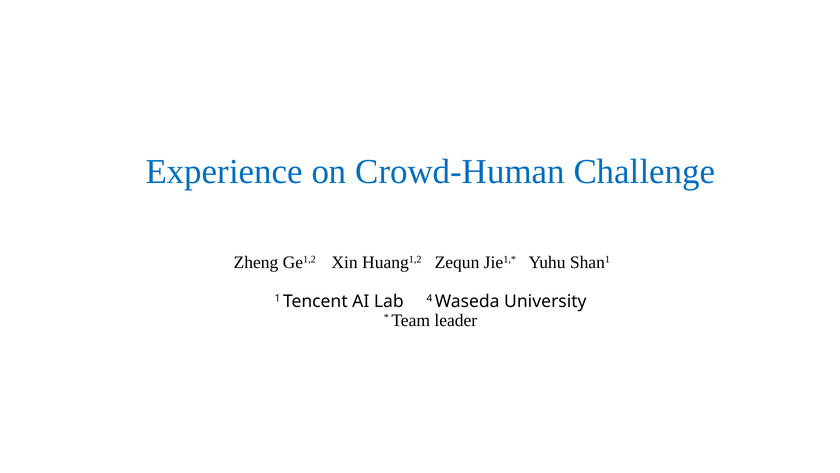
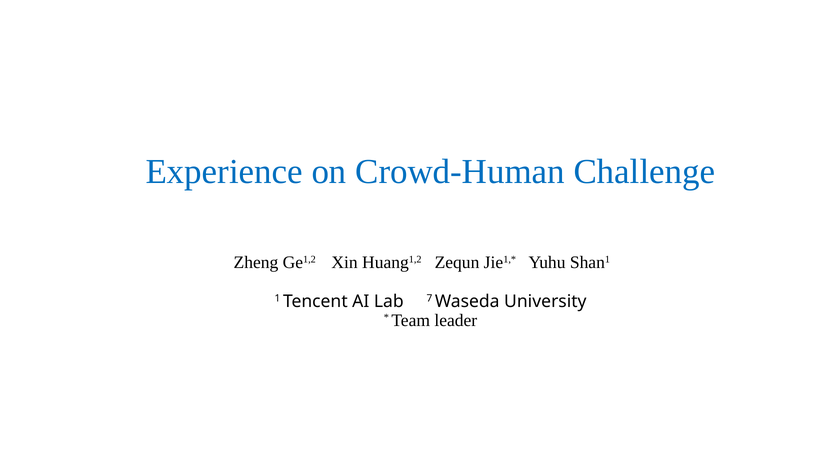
4: 4 -> 7
